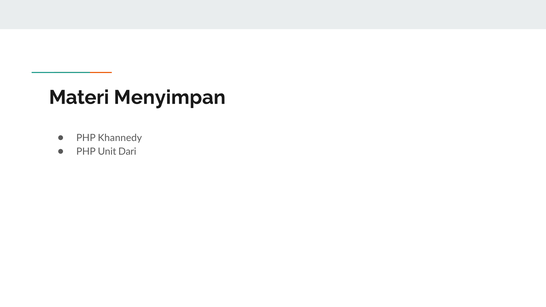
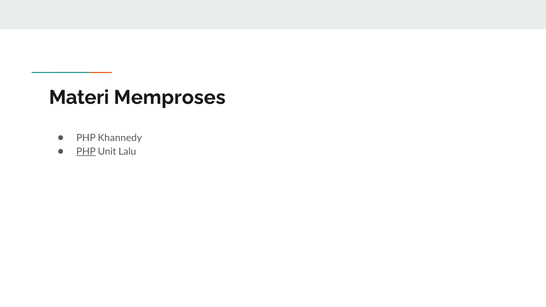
Menyimpan: Menyimpan -> Memproses
PHP at (86, 152) underline: none -> present
Dari: Dari -> Lalu
